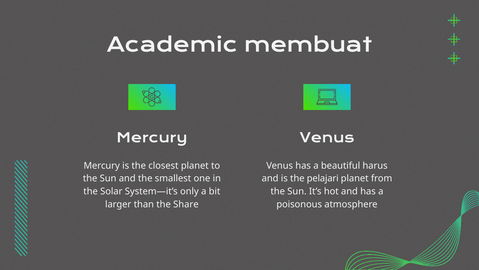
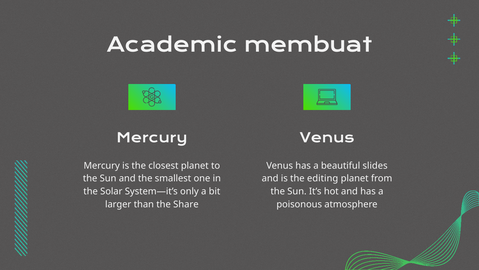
harus: harus -> slides
pelajari: pelajari -> editing
